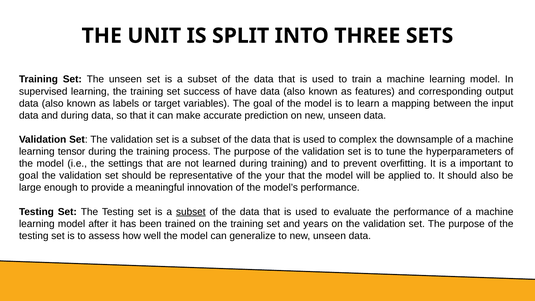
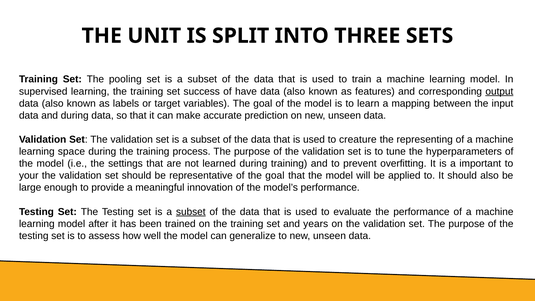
The unseen: unseen -> pooling
output underline: none -> present
complex: complex -> creature
downsample: downsample -> representing
tensor: tensor -> space
goal at (29, 176): goal -> your
of the your: your -> goal
